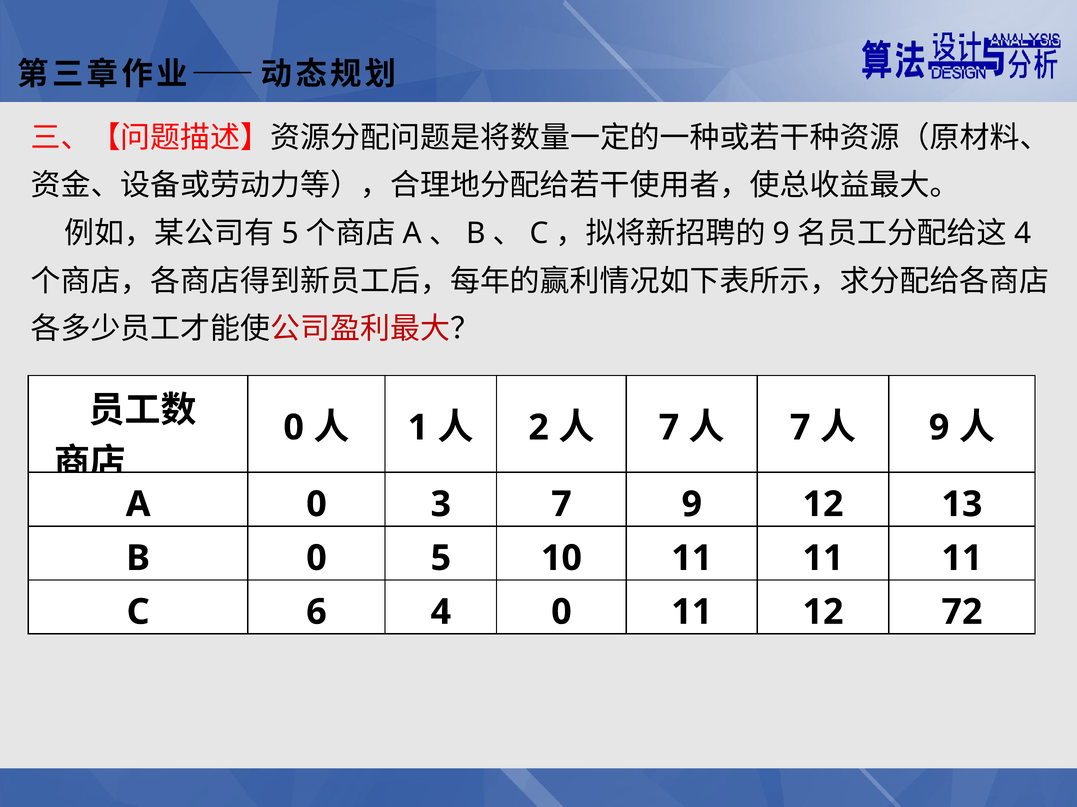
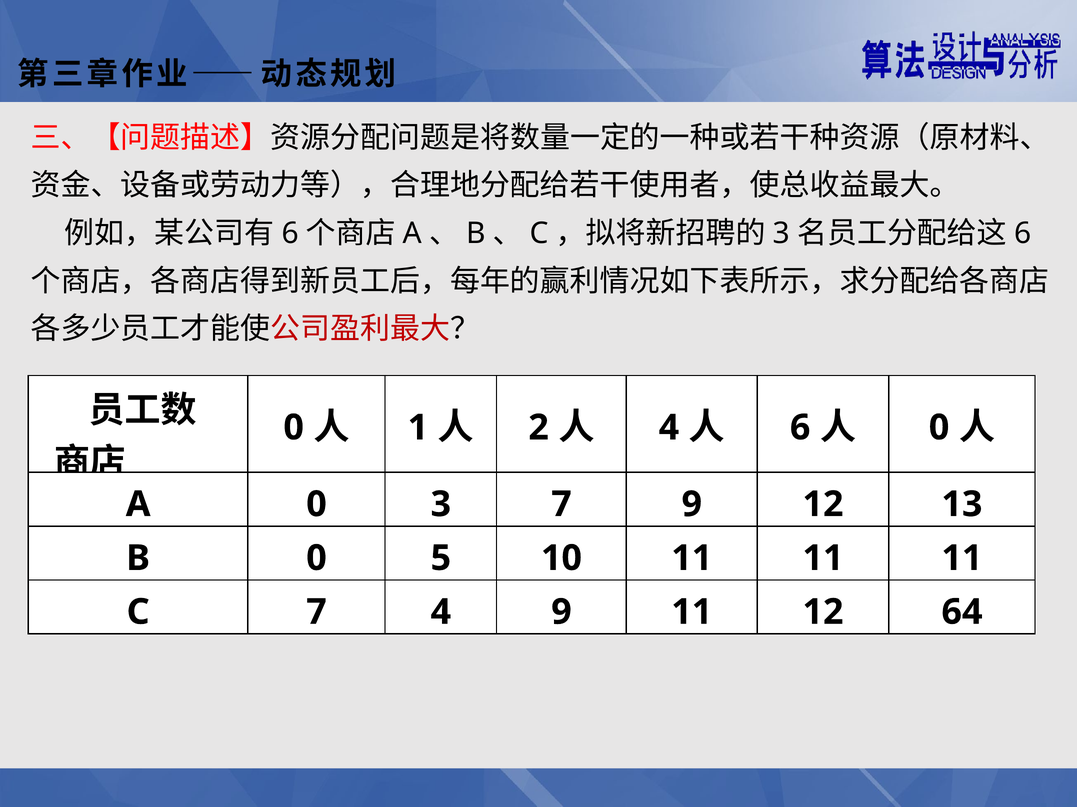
5 at (290, 234): 5 -> 6
9 at (781, 234): 9 -> 3
4 at (1023, 234): 4 -> 6
7 at (669, 428): 7 -> 4
7 at (800, 428): 7 -> 6
9 at (939, 428): 9 -> 0
C 6: 6 -> 7
4 0: 0 -> 9
72: 72 -> 64
